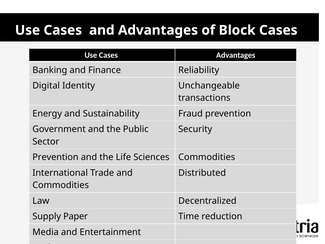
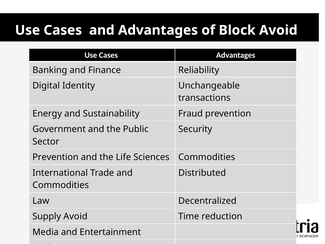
Block Cases: Cases -> Avoid
Supply Paper: Paper -> Avoid
